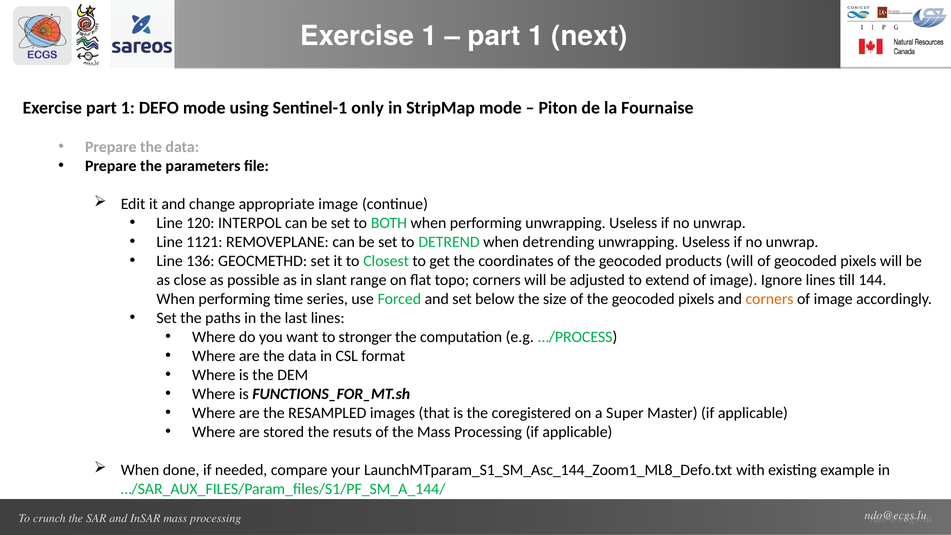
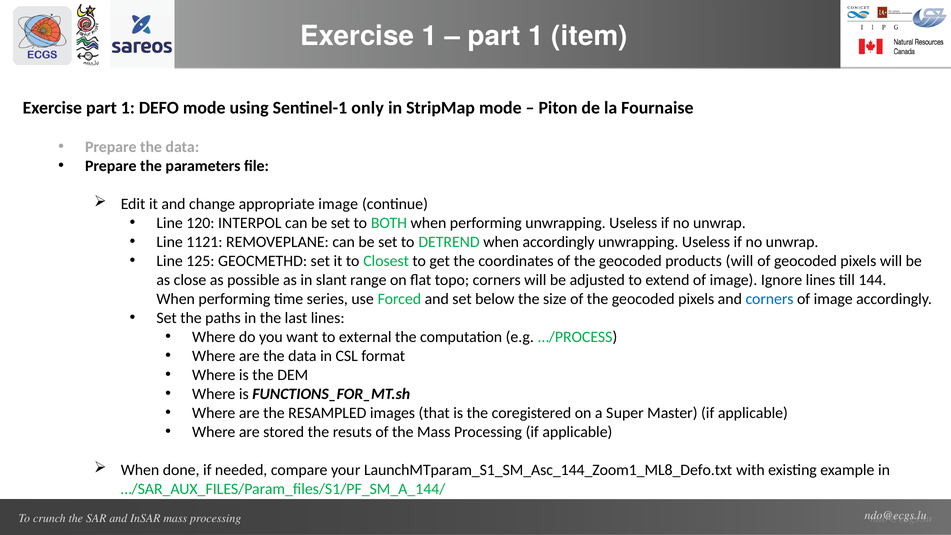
next: next -> item
when detrending: detrending -> accordingly
136: 136 -> 125
corners at (770, 299) colour: orange -> blue
stronger: stronger -> external
